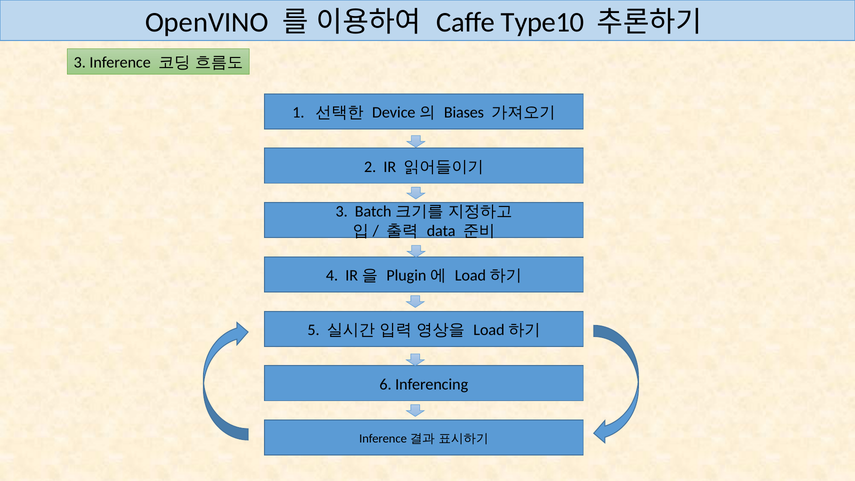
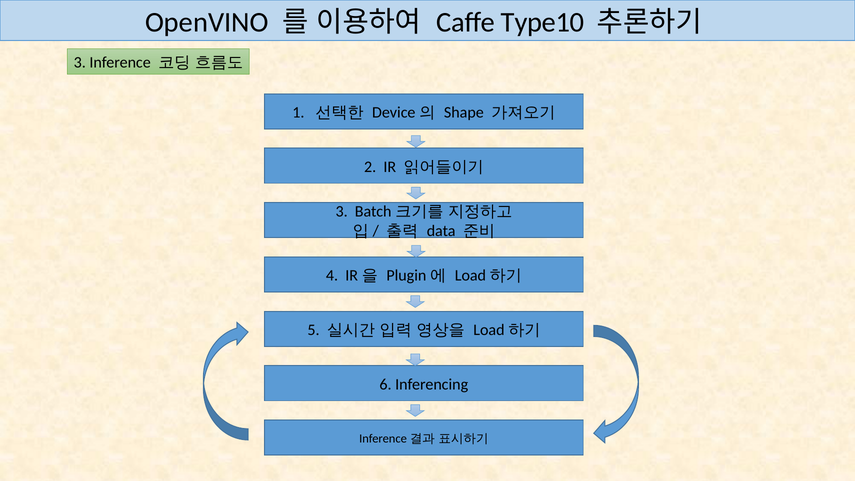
Biases: Biases -> Shape
